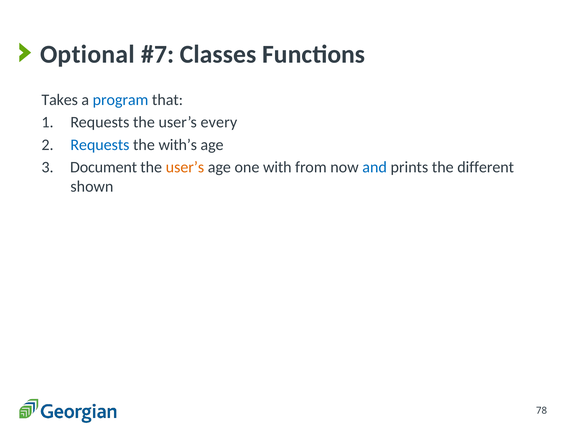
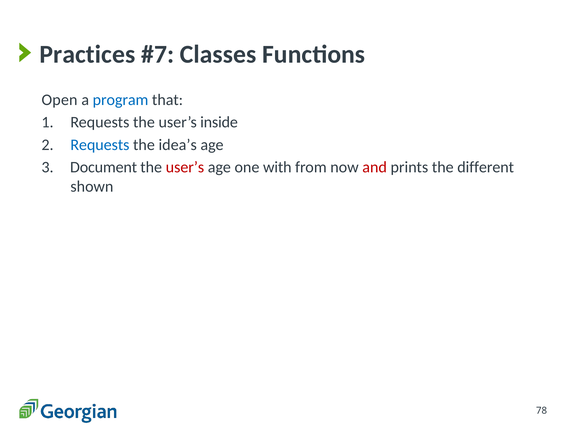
Optional: Optional -> Practices
Takes: Takes -> Open
every: every -> inside
with’s: with’s -> idea’s
user’s at (185, 167) colour: orange -> red
and colour: blue -> red
